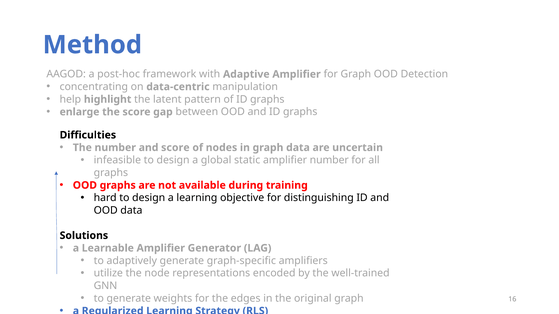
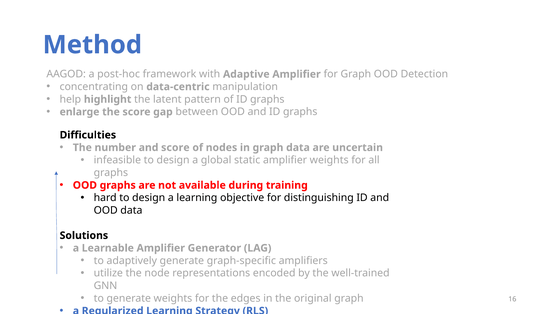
amplifier number: number -> weights
